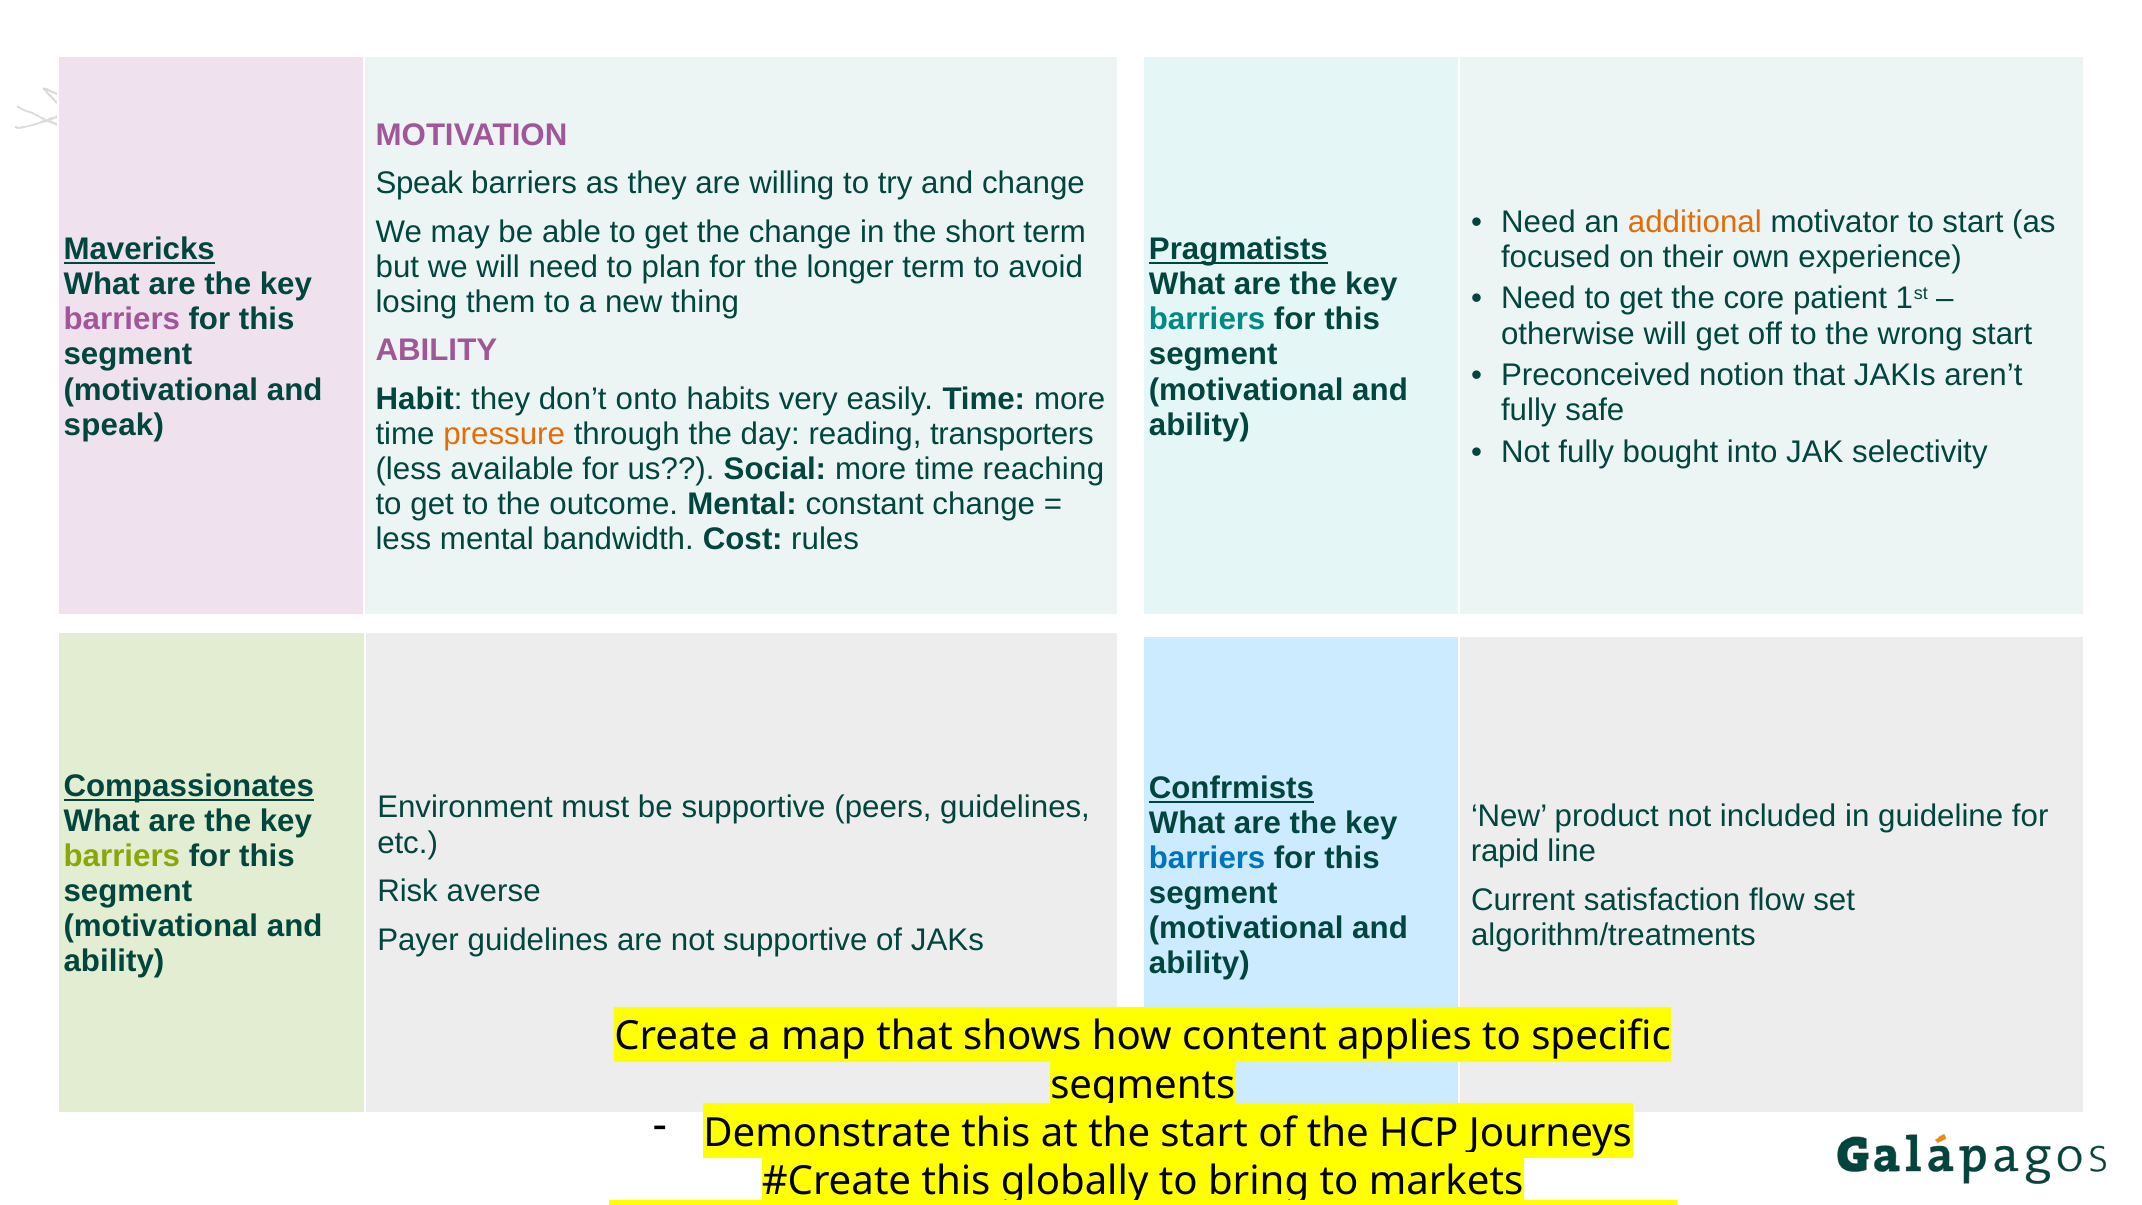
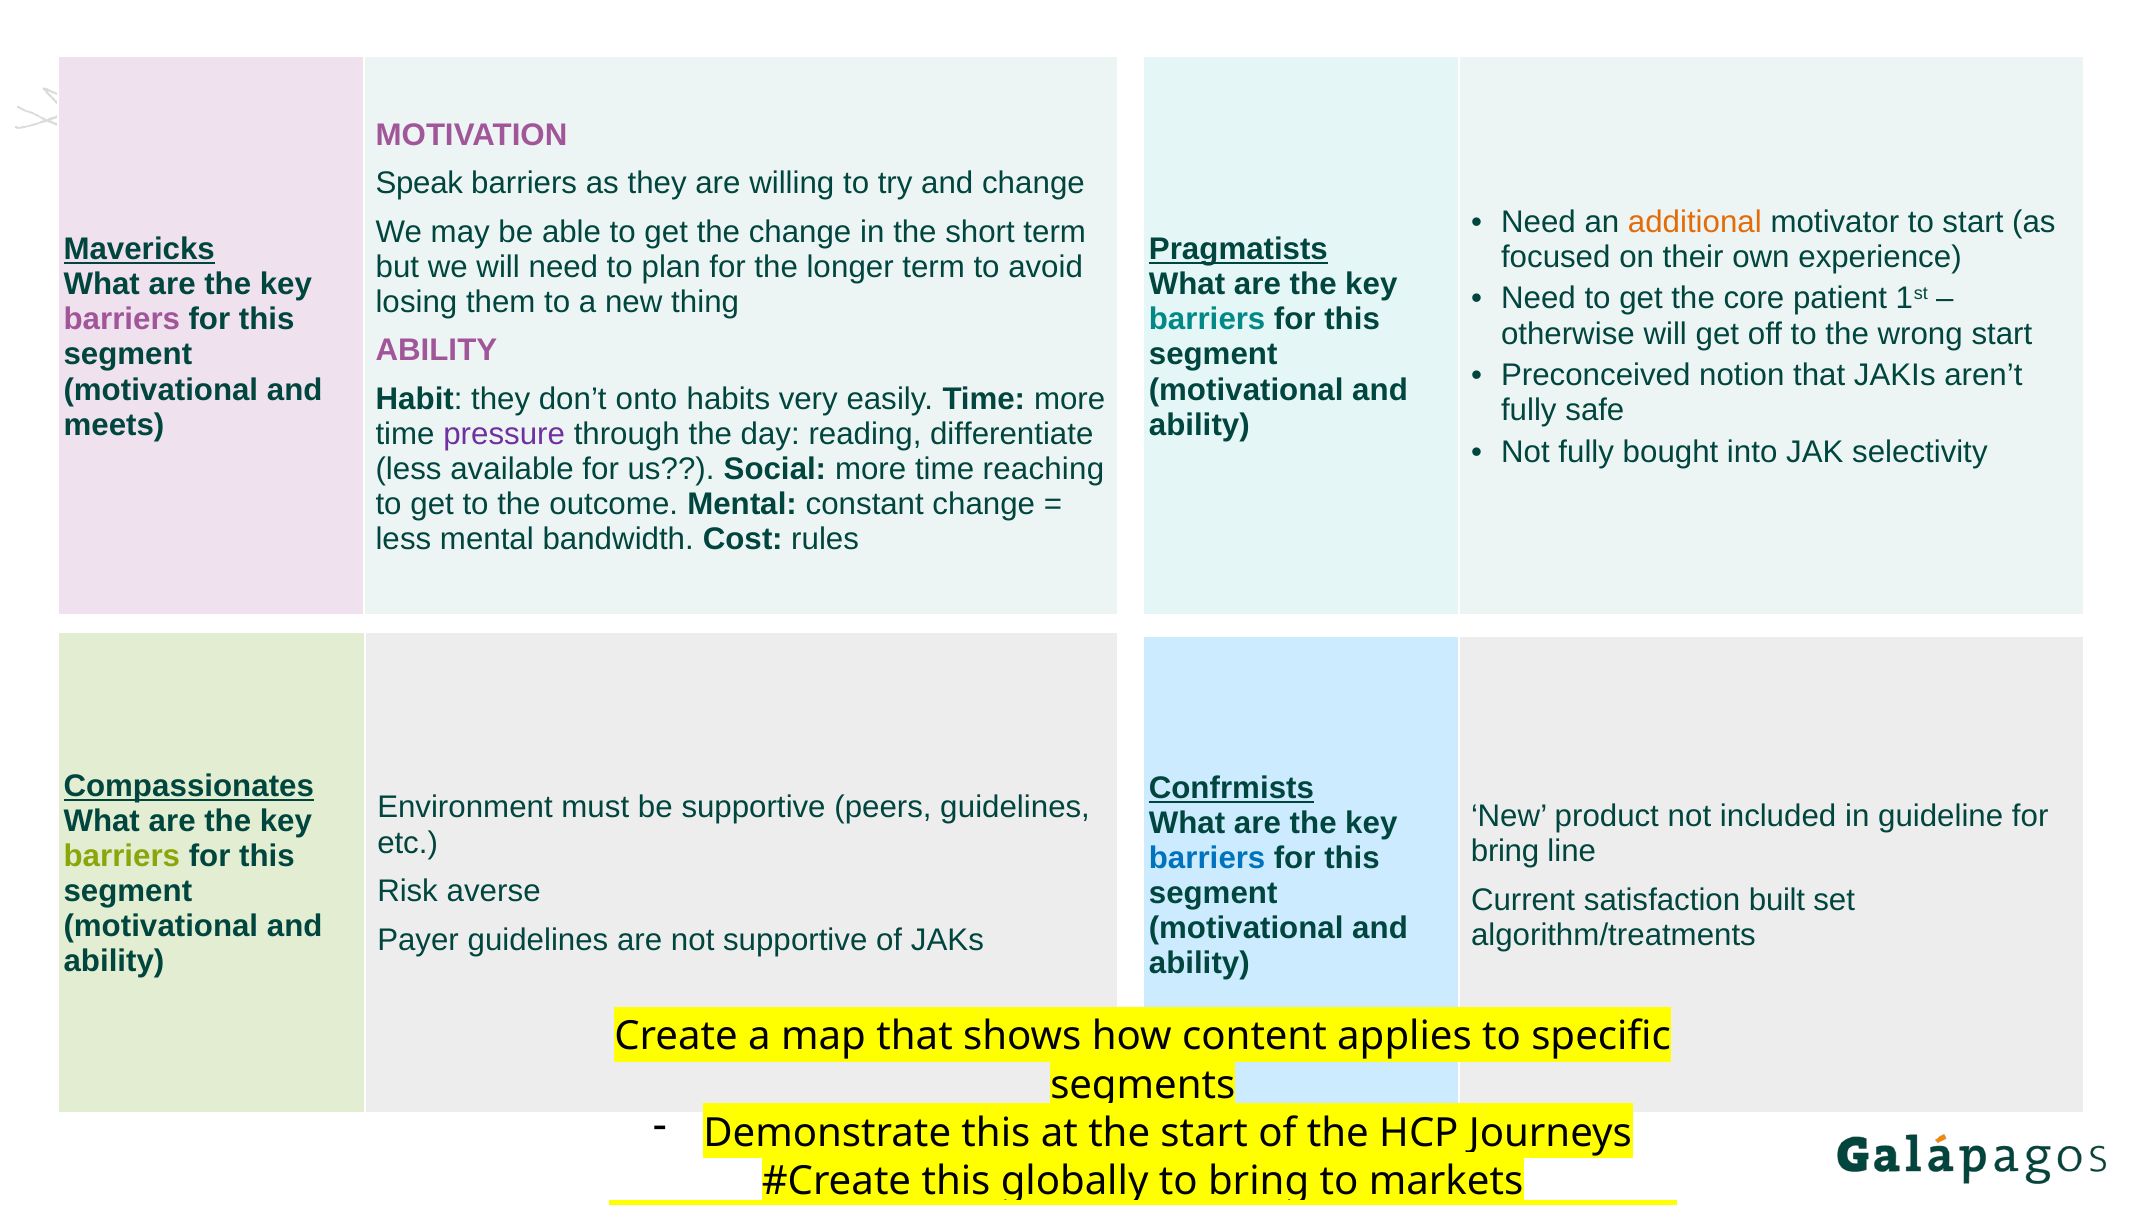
speak at (114, 425): speak -> meets
pressure colour: orange -> purple
transporters: transporters -> differentiate
rapid at (1505, 851): rapid -> bring
flow: flow -> built
